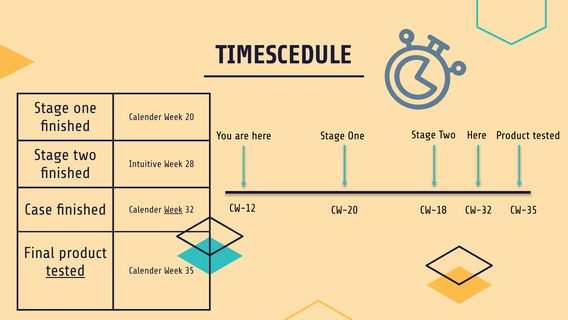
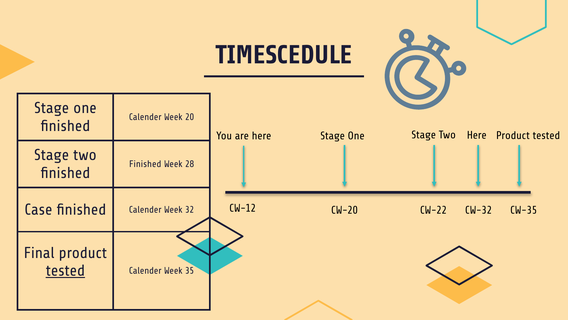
Intuitive at (145, 164): Intuitive -> Finished
Week at (173, 209) underline: present -> none
CW-18: CW-18 -> CW-22
